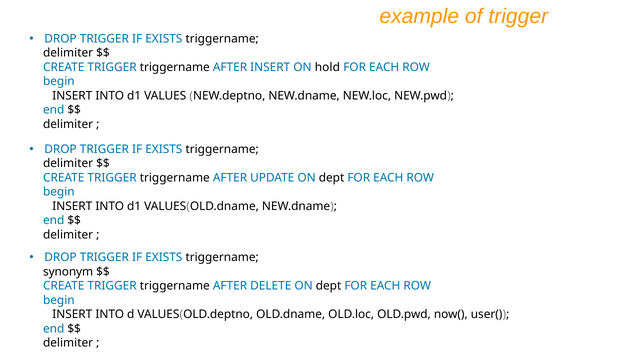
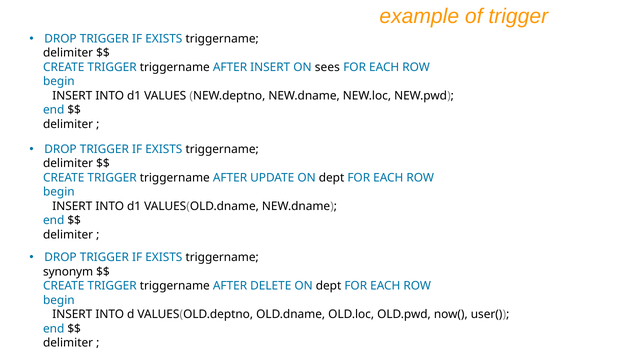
hold: hold -> sees
